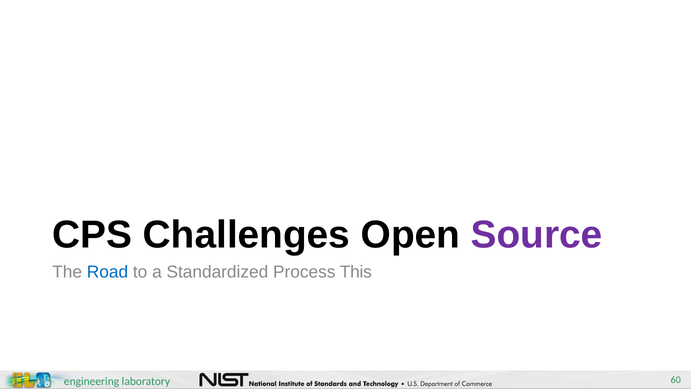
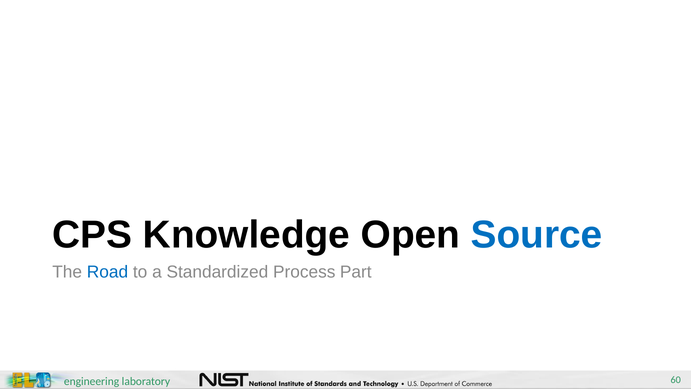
Challenges: Challenges -> Knowledge
Source colour: purple -> blue
This: This -> Part
